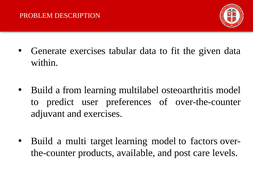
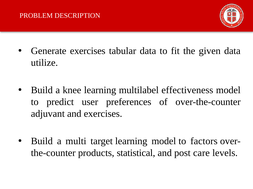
within: within -> utilize
from: from -> knee
osteoarthritis: osteoarthritis -> effectiveness
available: available -> statistical
